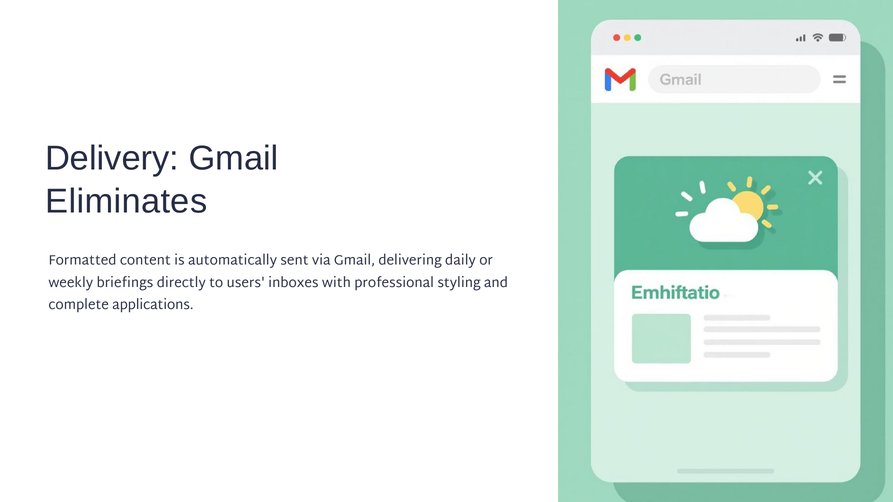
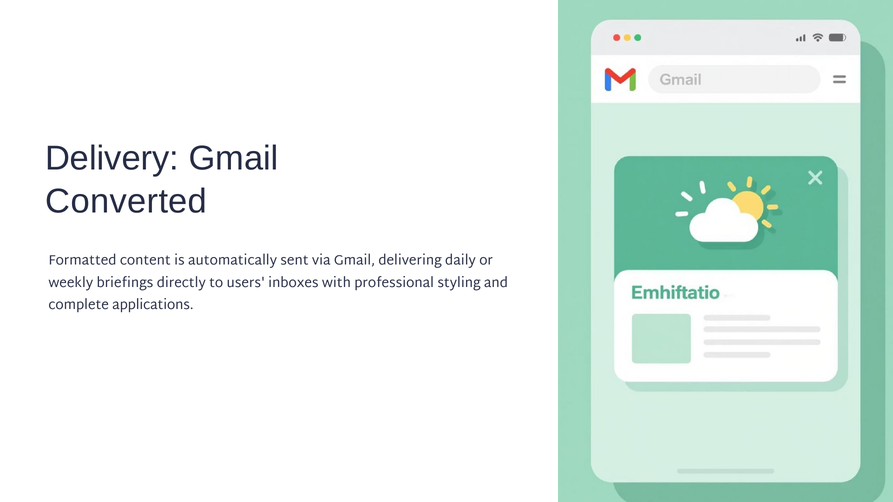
Eliminates: Eliminates -> Converted
